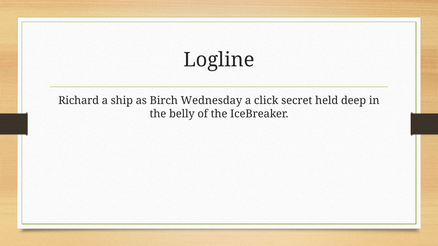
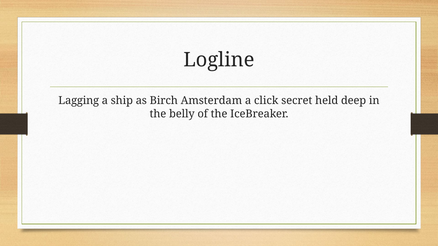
Richard: Richard -> Lagging
Wednesday: Wednesday -> Amsterdam
